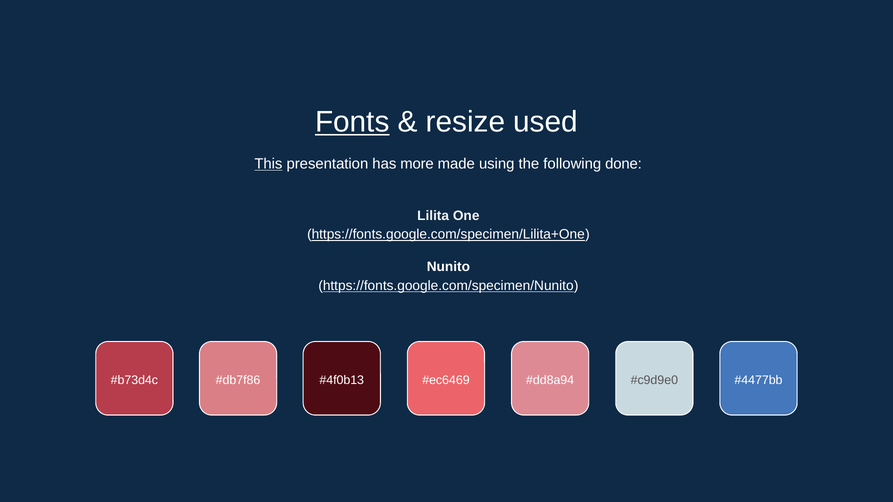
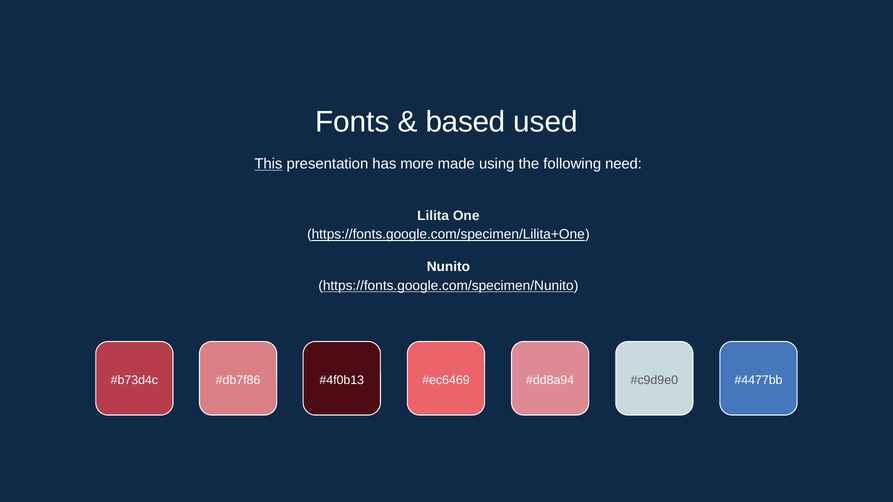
Fonts underline: present -> none
resize: resize -> based
done: done -> need
